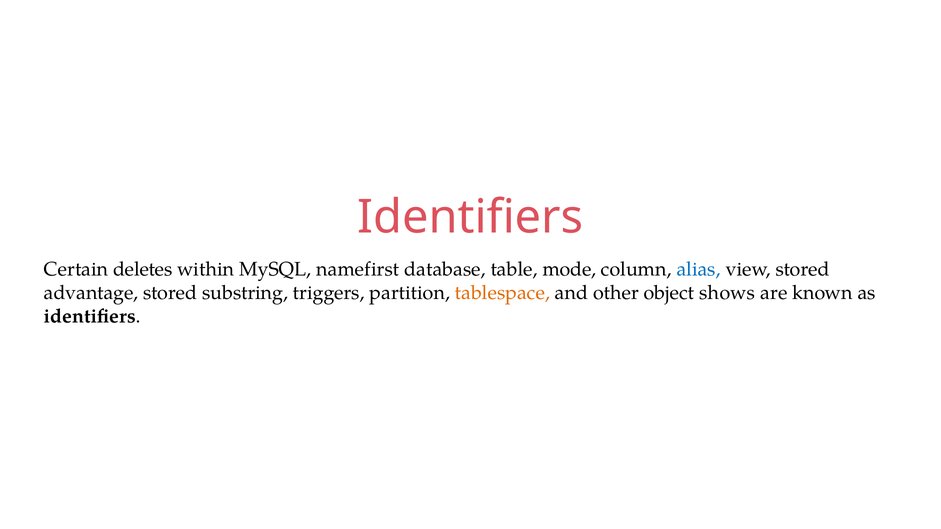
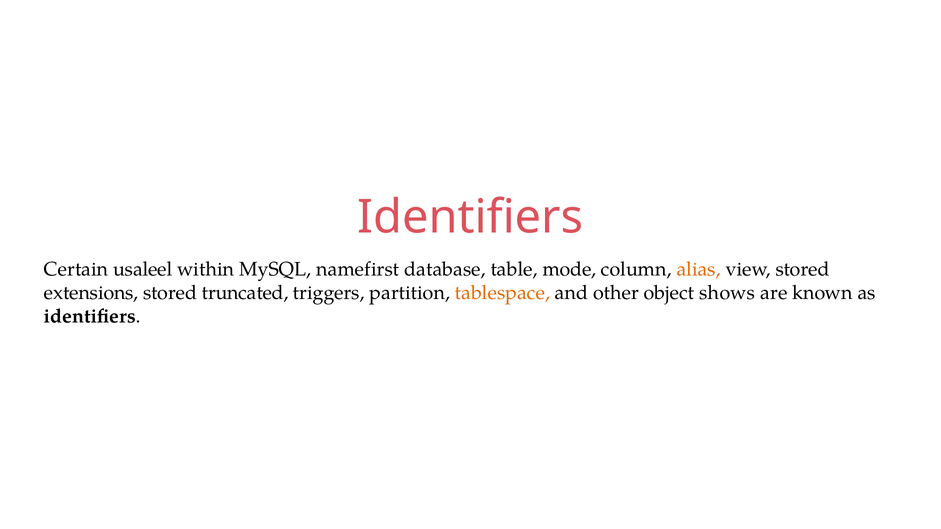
deletes: deletes -> usaleel
alias colour: blue -> orange
advantage: advantage -> extensions
substring: substring -> truncated
